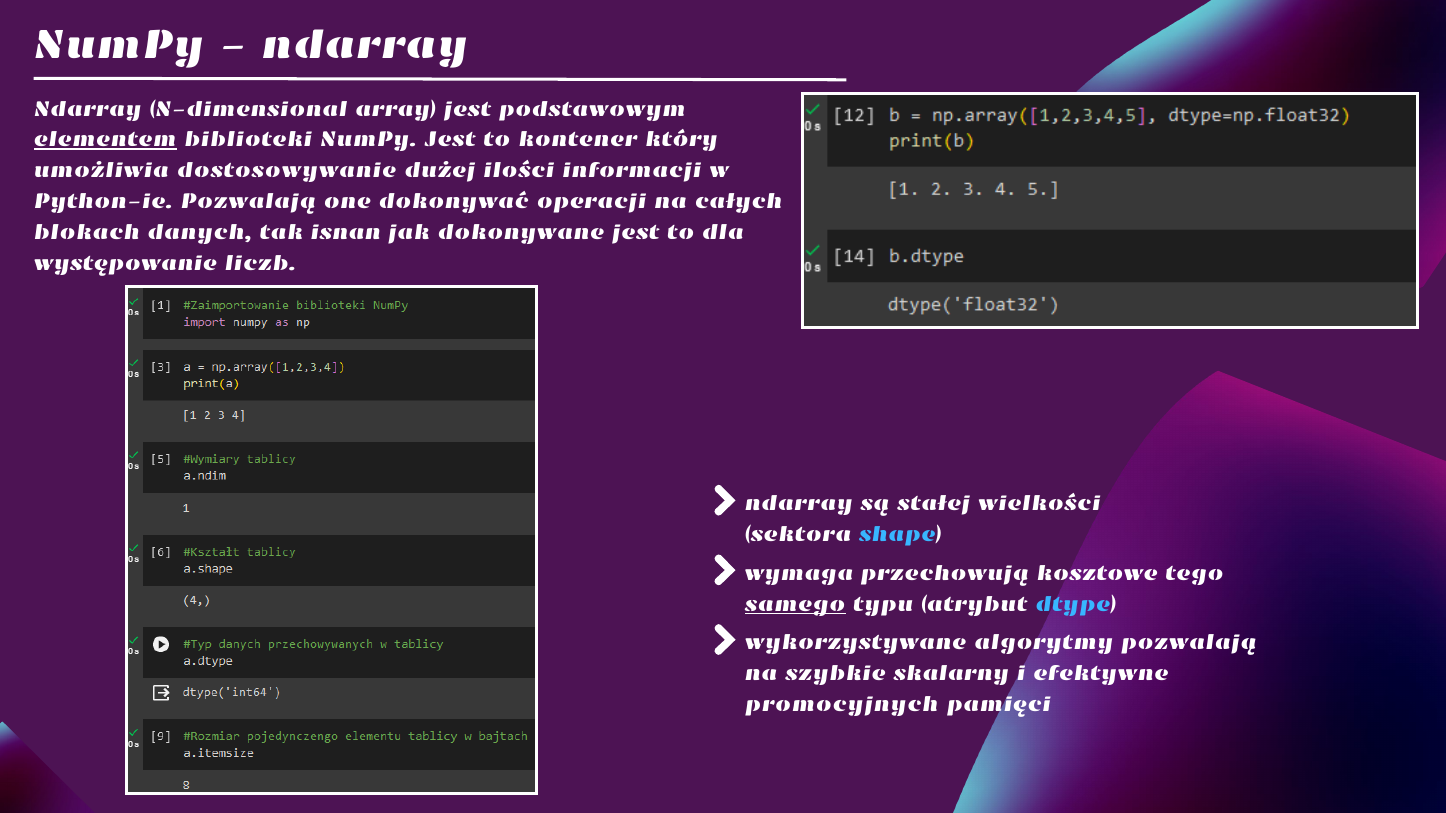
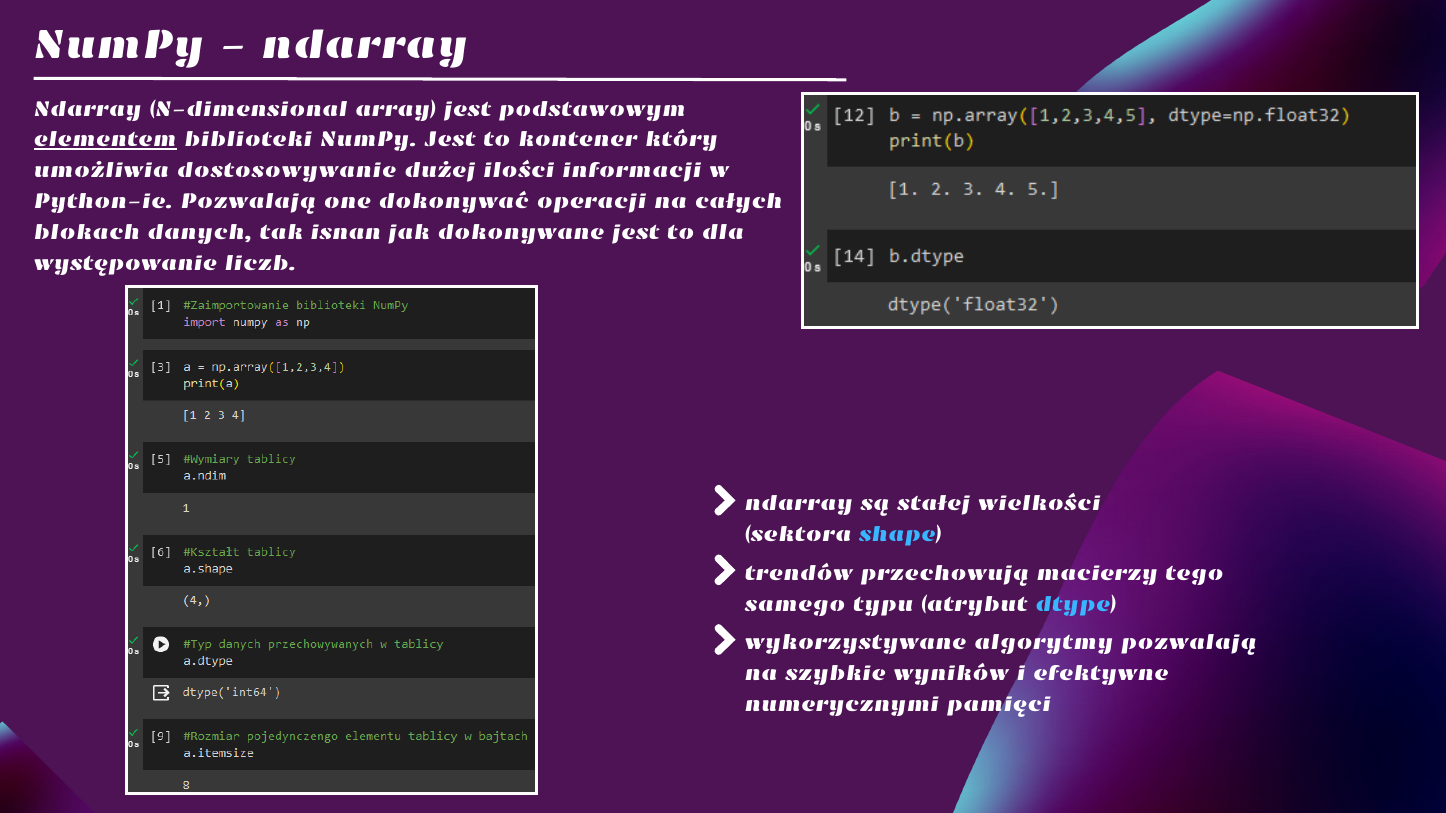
wymaga: wymaga -> trendów
kosztowe: kosztowe -> macierzy
samego underline: present -> none
skalarny: skalarny -> wyników
promocyjnych: promocyjnych -> numerycznymi
